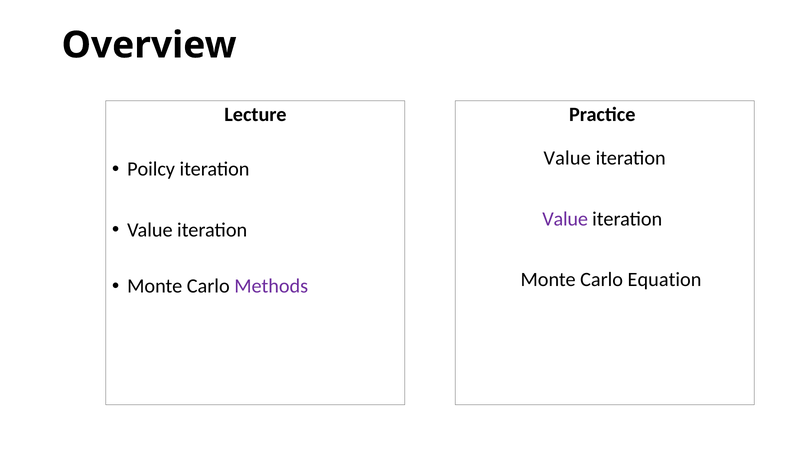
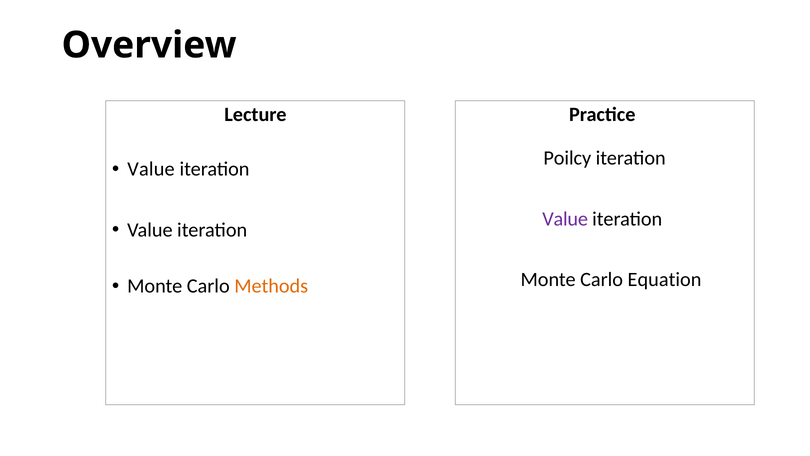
Value at (567, 158): Value -> Poilcy
Poilcy at (151, 169): Poilcy -> Value
Methods colour: purple -> orange
